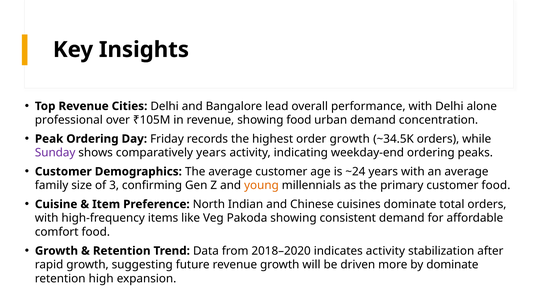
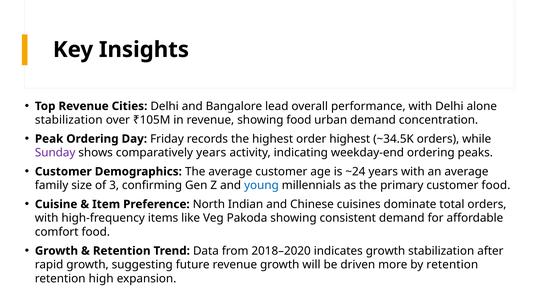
professional at (69, 120): professional -> stabilization
order growth: growth -> highest
young colour: orange -> blue
indicates activity: activity -> growth
by dominate: dominate -> retention
